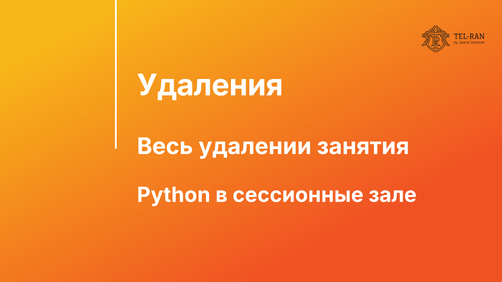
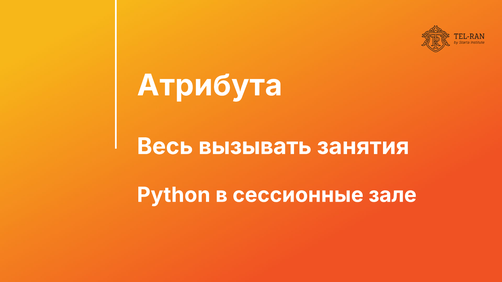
Удаления: Удаления -> Атрибута
удалении: удалении -> вызывать
